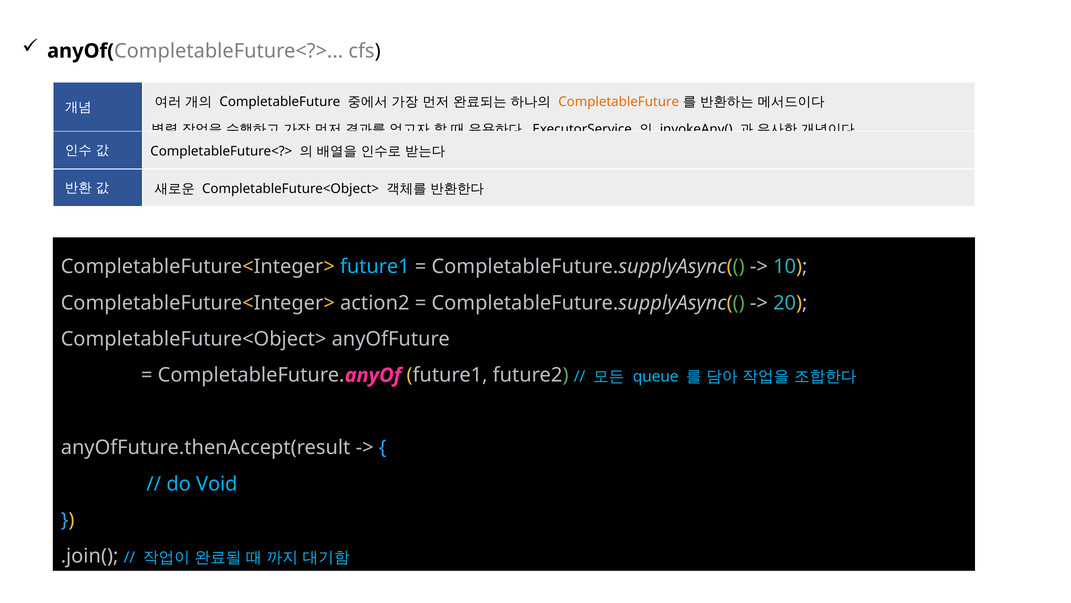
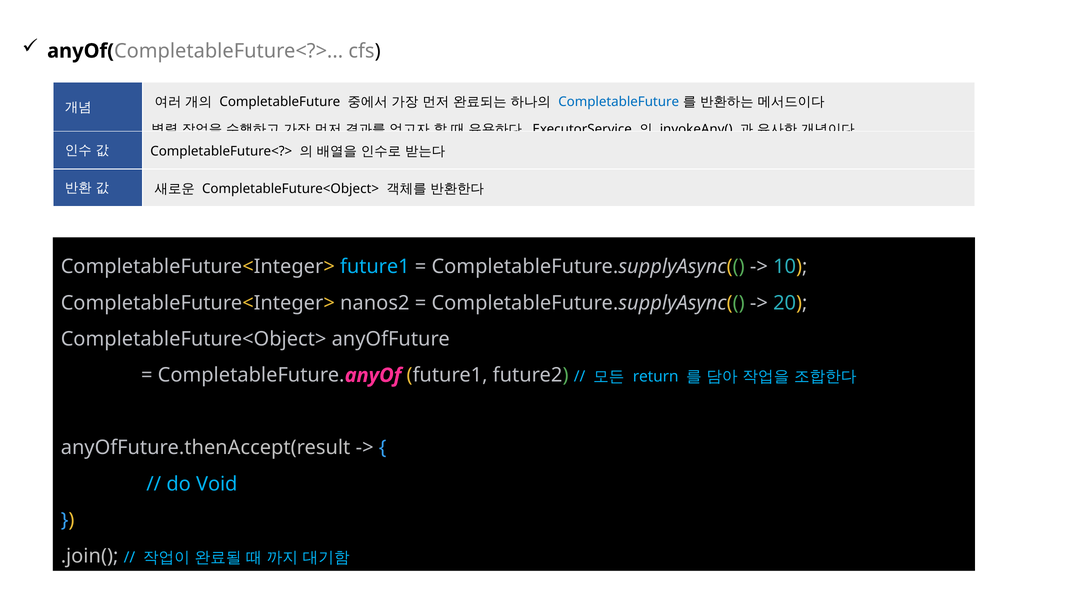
CompletableFuture at (619, 102) colour: orange -> blue
action2: action2 -> nanos2
queue: queue -> return
